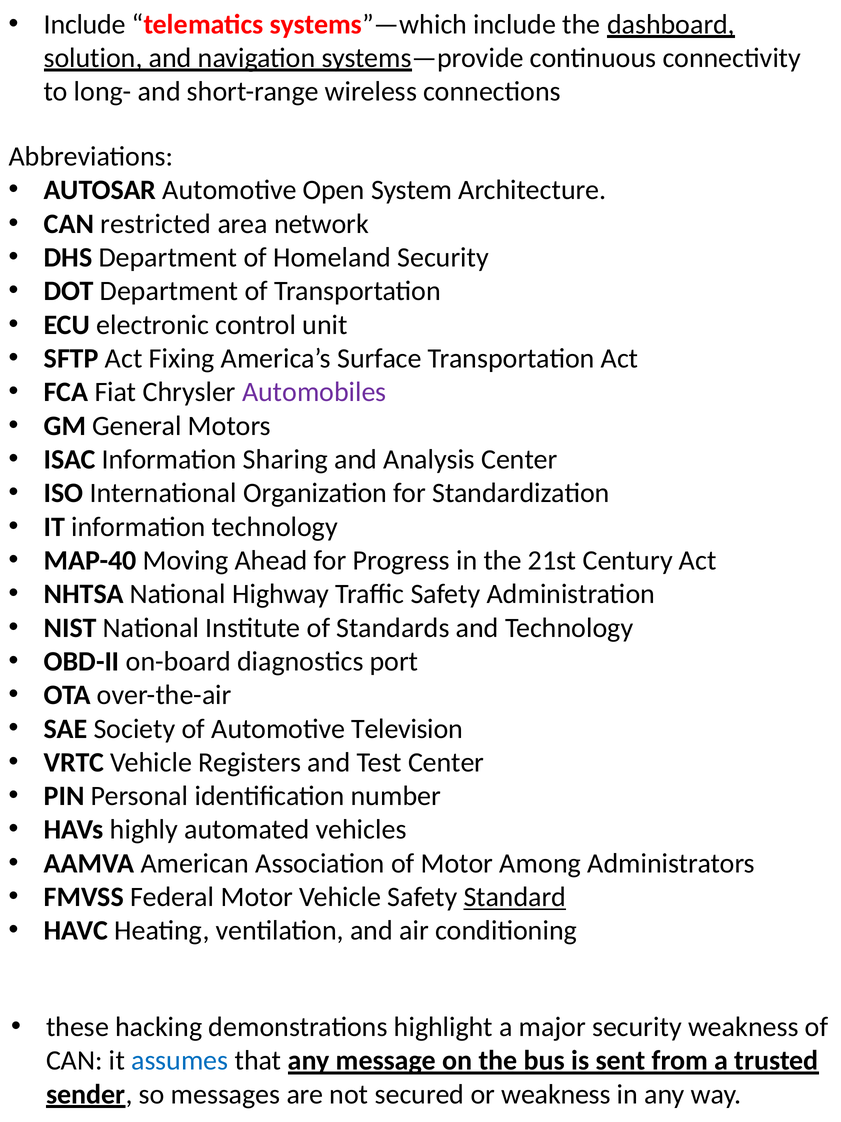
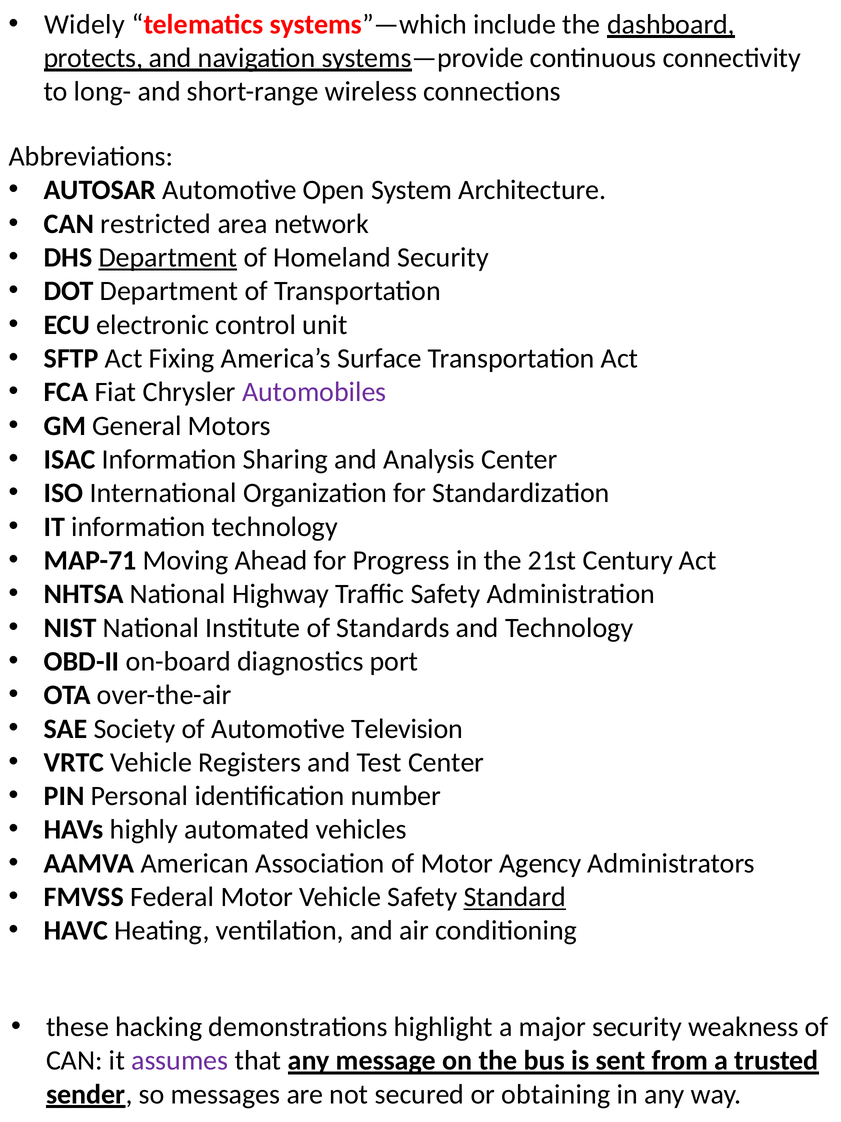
Include at (85, 24): Include -> Widely
solution: solution -> protects
Department at (168, 257) underline: none -> present
MAP-40: MAP-40 -> MAP-71
Among: Among -> Agency
assumes colour: blue -> purple
or weakness: weakness -> obtaining
